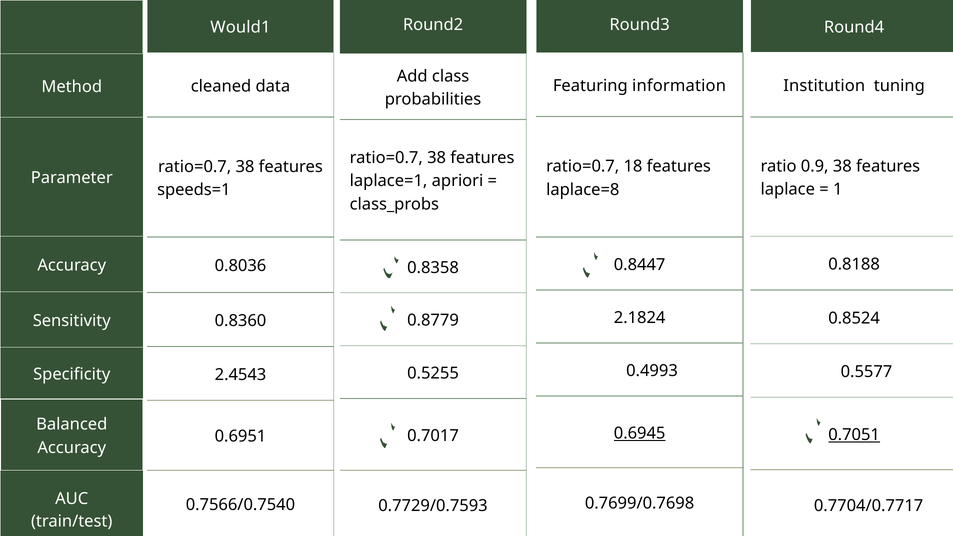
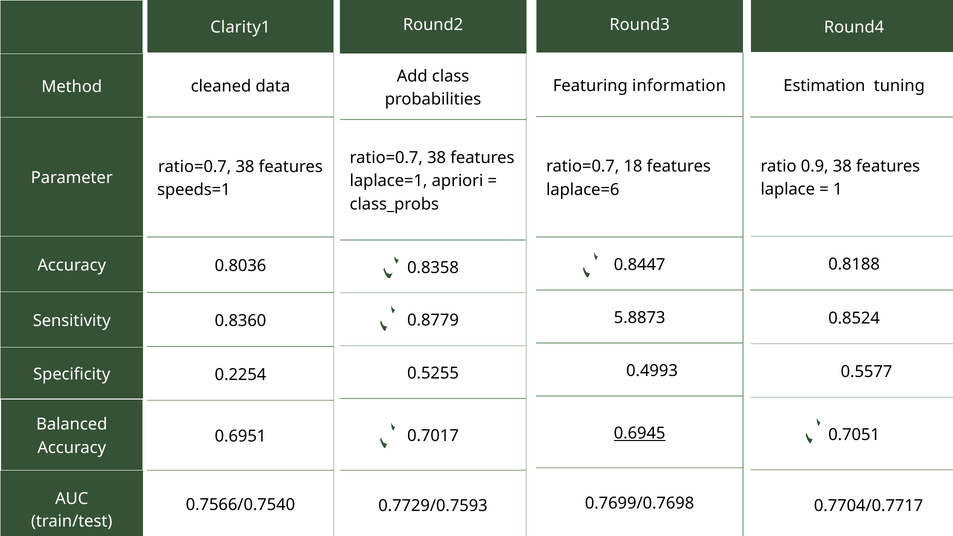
Would1: Would1 -> Clarity1
Institution: Institution -> Estimation
laplace=8: laplace=8 -> laplace=6
2.1824: 2.1824 -> 5.8873
2.4543: 2.4543 -> 0.2254
0.7051 underline: present -> none
